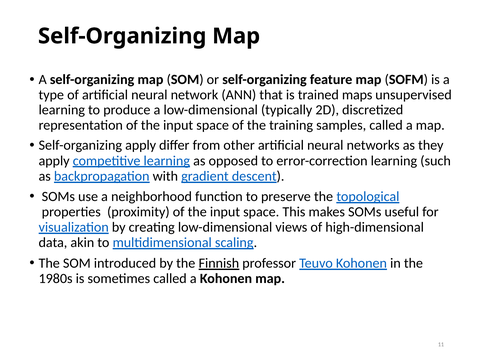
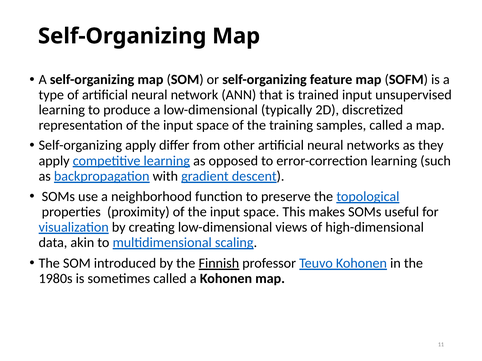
trained maps: maps -> input
